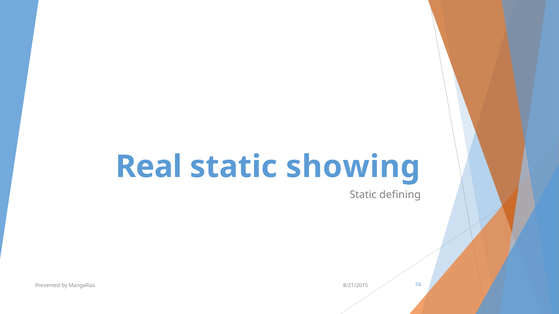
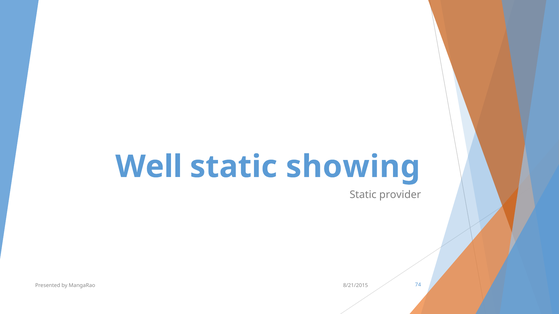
Real: Real -> Well
defining: defining -> provider
